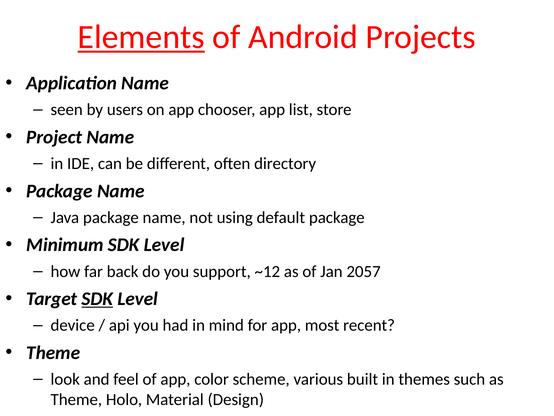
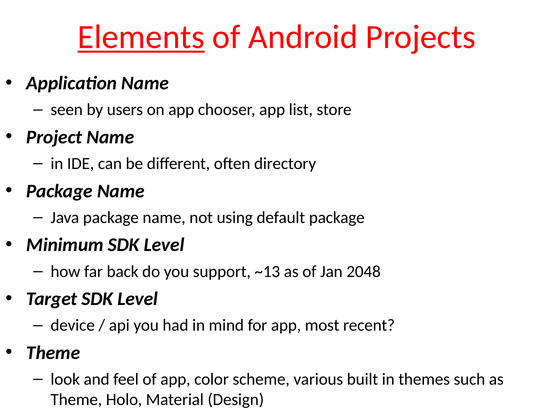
~12: ~12 -> ~13
2057: 2057 -> 2048
SDK at (97, 298) underline: present -> none
